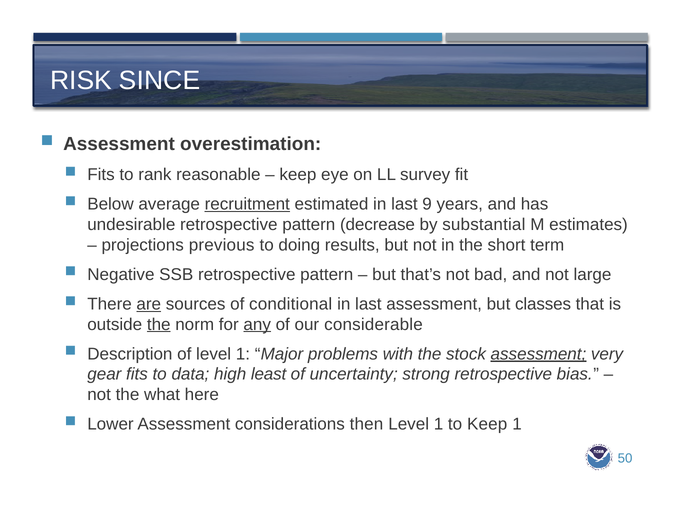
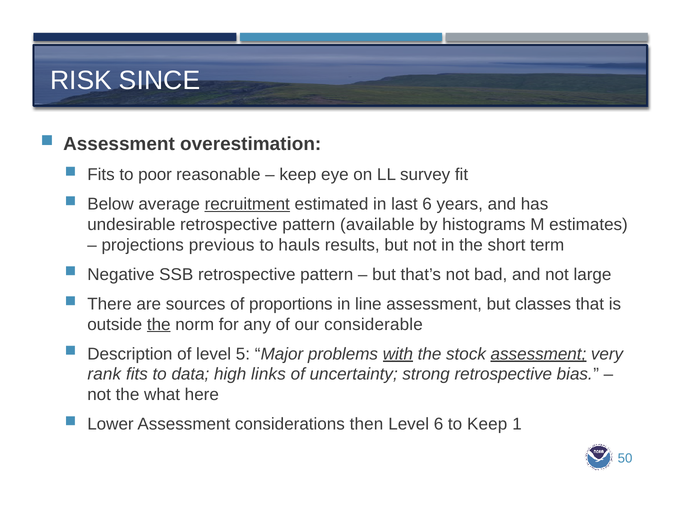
rank: rank -> poor
last 9: 9 -> 6
decrease: decrease -> available
substantial: substantial -> histograms
doing: doing -> hauls
are underline: present -> none
conditional: conditional -> proportions
last at (368, 304): last -> line
any underline: present -> none
of level 1: 1 -> 5
with underline: none -> present
gear: gear -> rank
least: least -> links
1 at (439, 425): 1 -> 6
